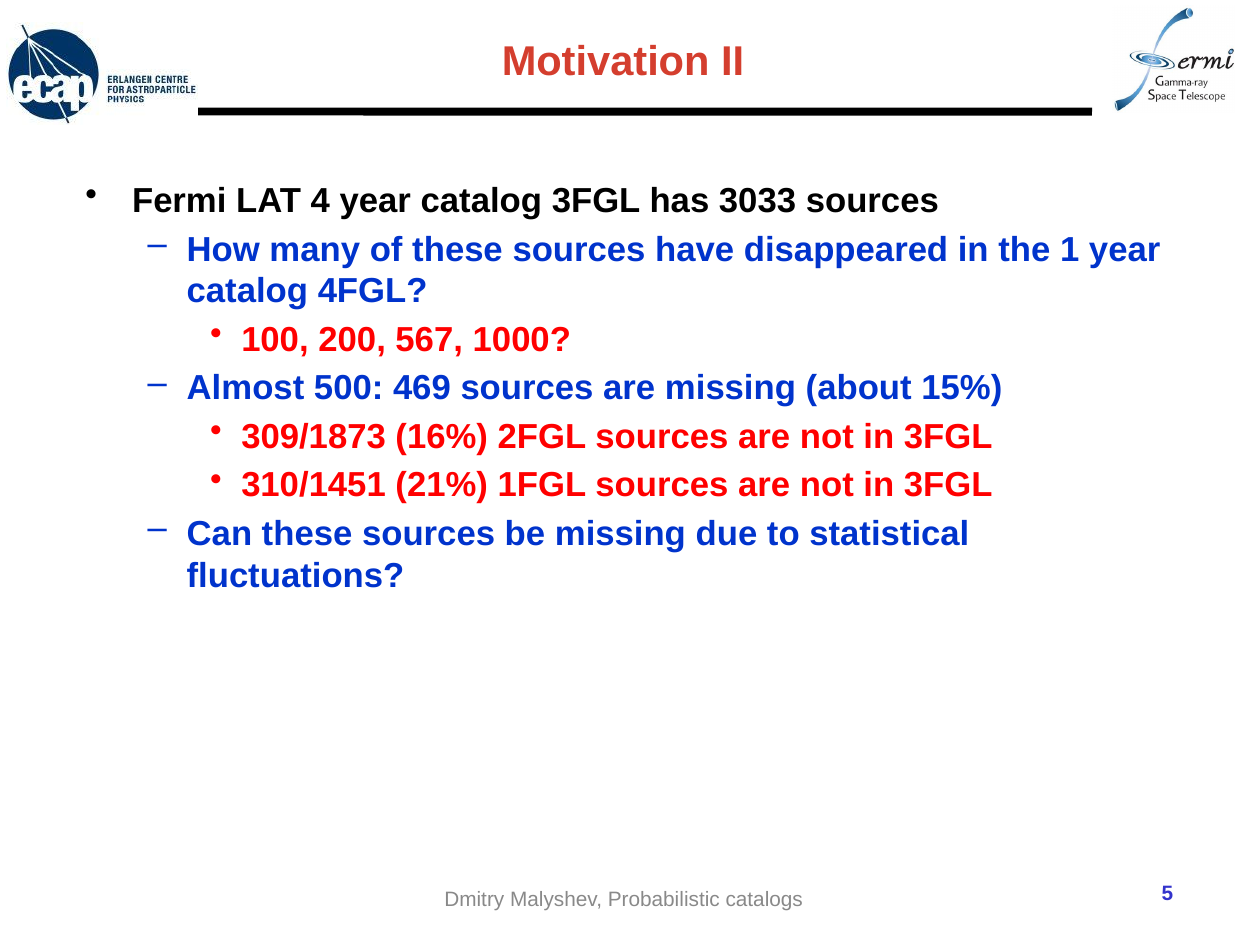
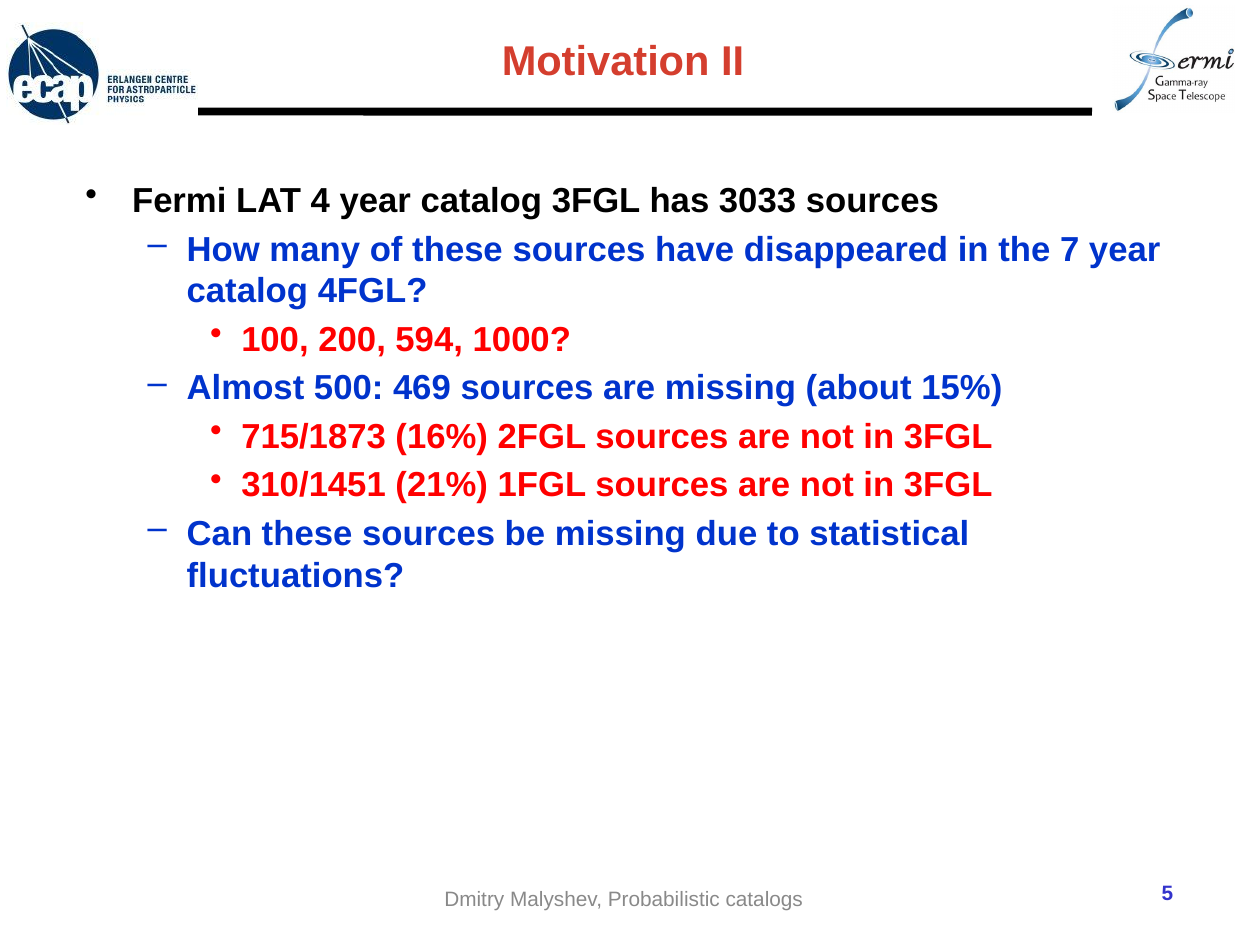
1: 1 -> 7
567: 567 -> 594
309/1873: 309/1873 -> 715/1873
